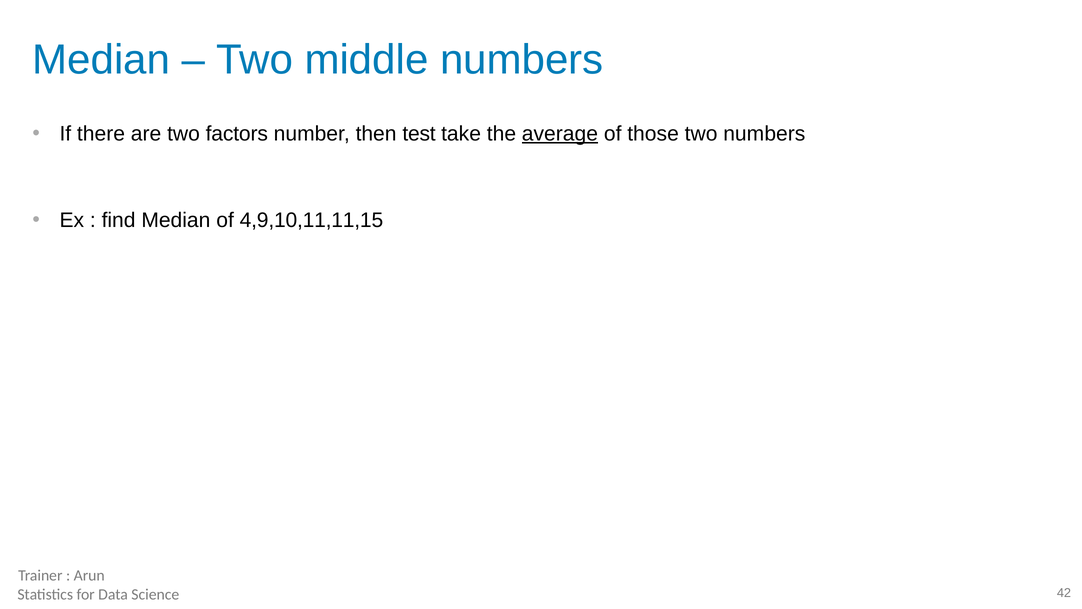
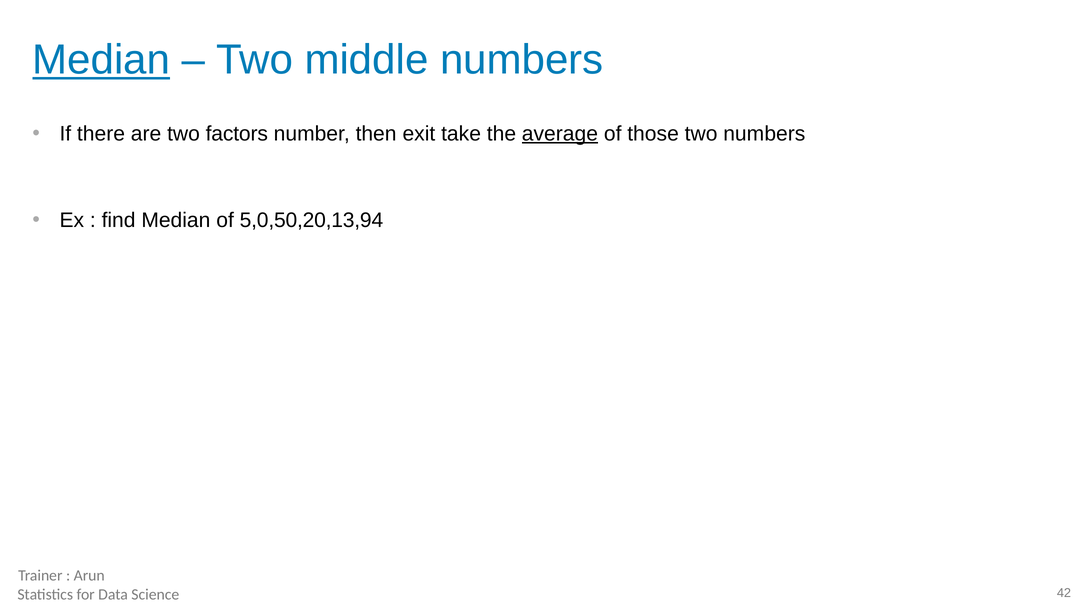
Median at (101, 60) underline: none -> present
test: test -> exit
4,9,10,11,11,15: 4,9,10,11,11,15 -> 5,0,50,20,13,94
